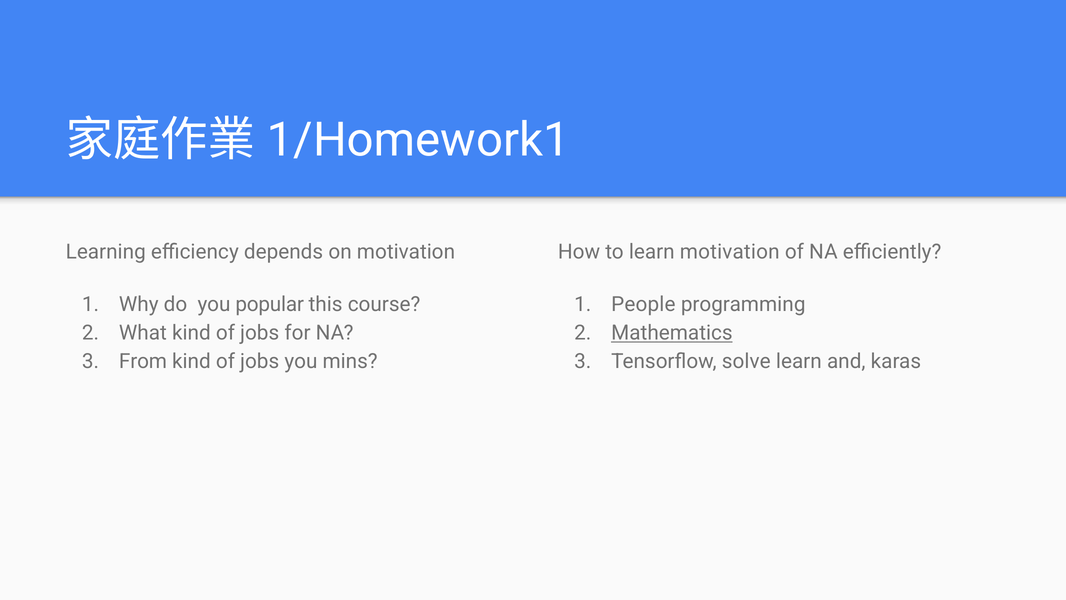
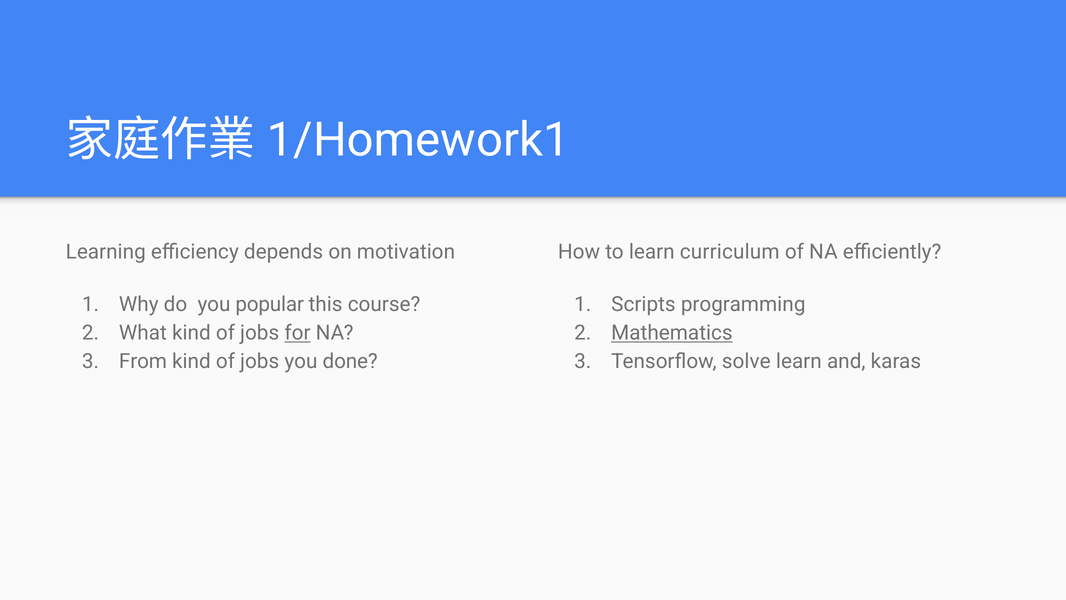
learn motivation: motivation -> curriculum
People: People -> Scripts
for underline: none -> present
mins: mins -> done
